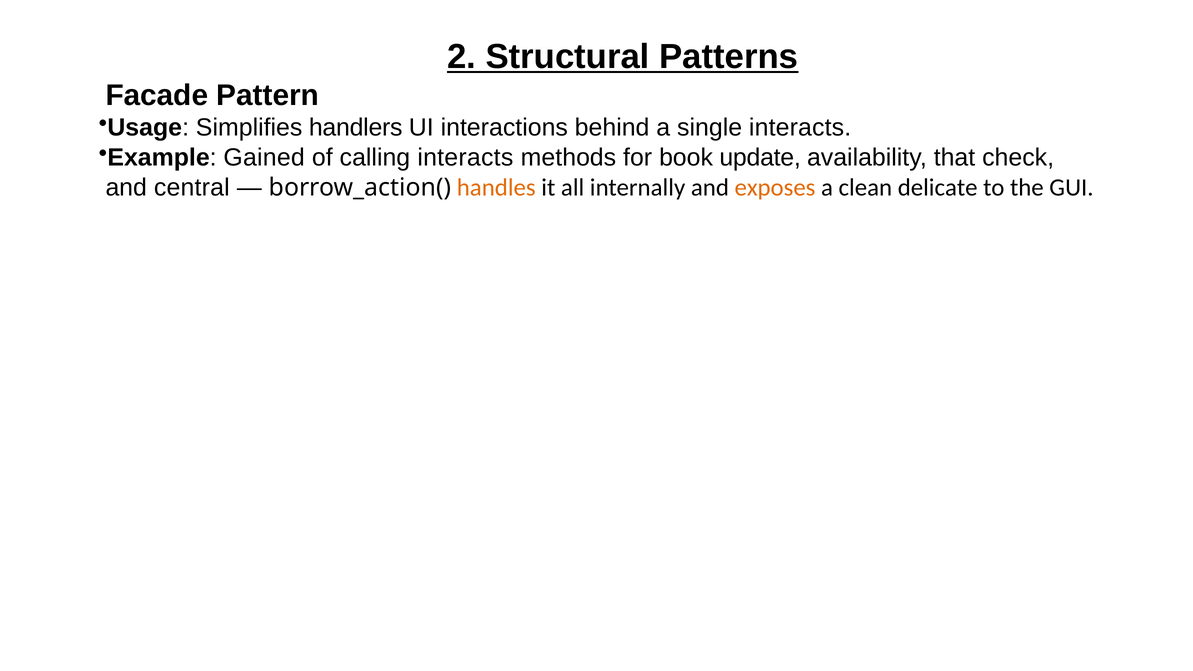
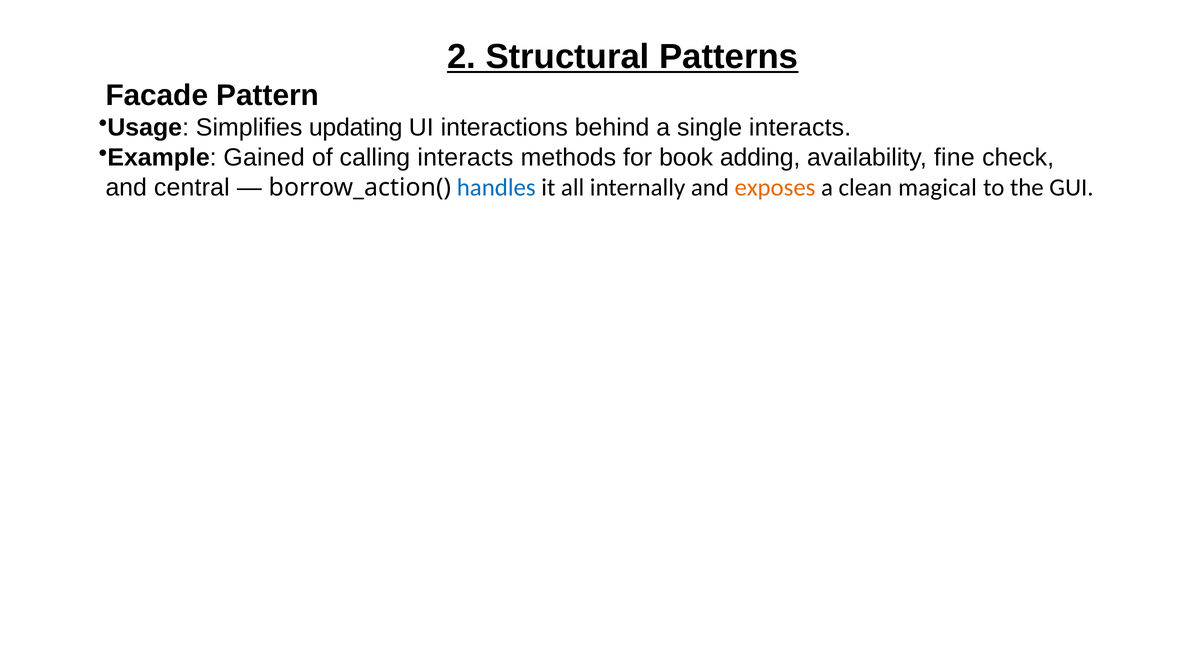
handlers: handlers -> updating
update: update -> adding
that: that -> fine
handles colour: orange -> blue
delicate: delicate -> magical
